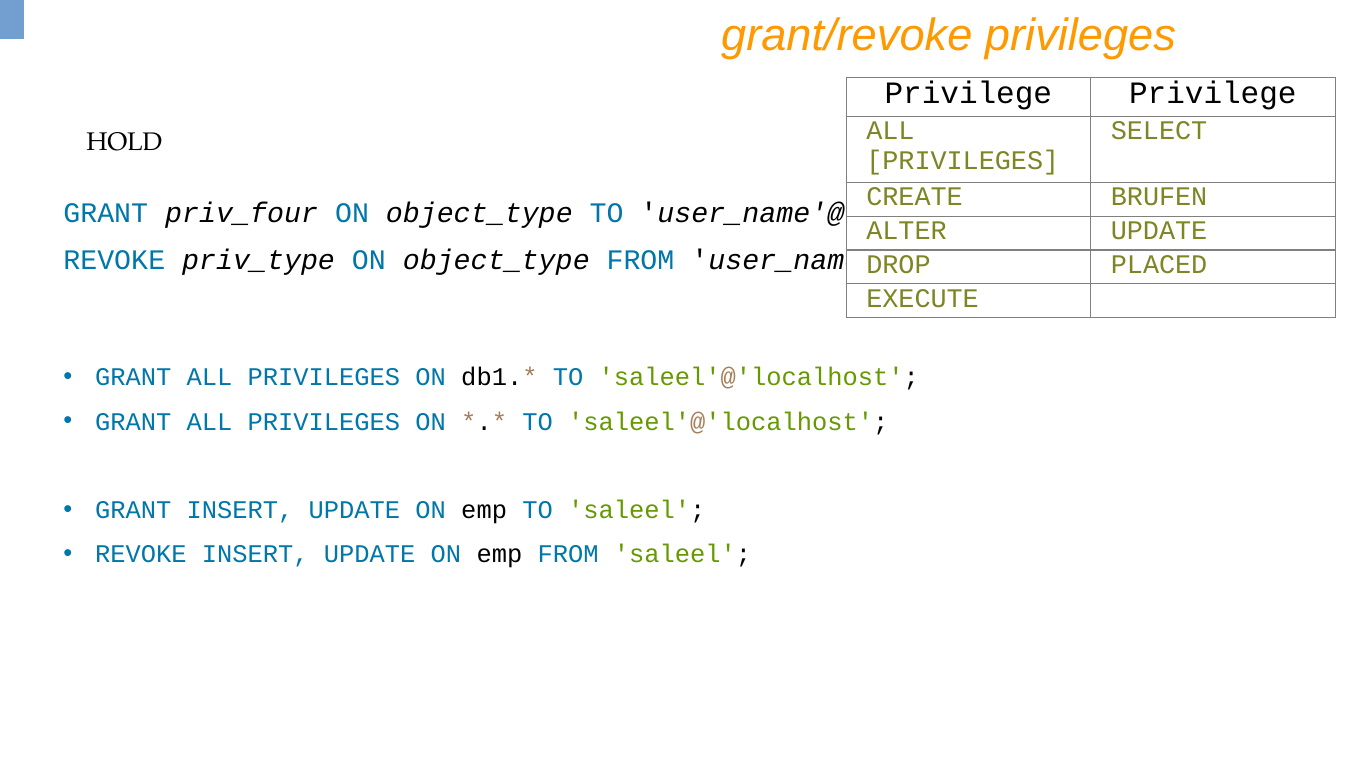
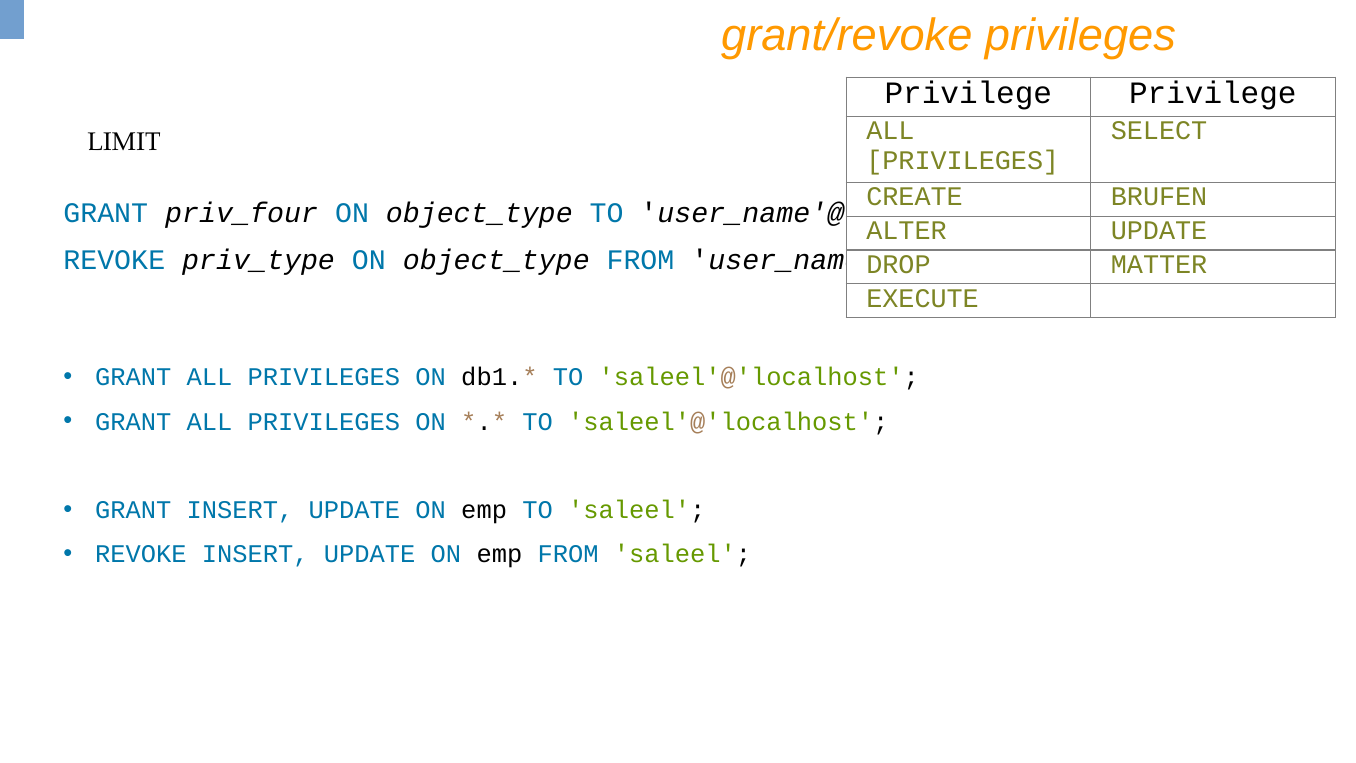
HOLD: HOLD -> LIMIT
PLACED: PLACED -> MATTER
